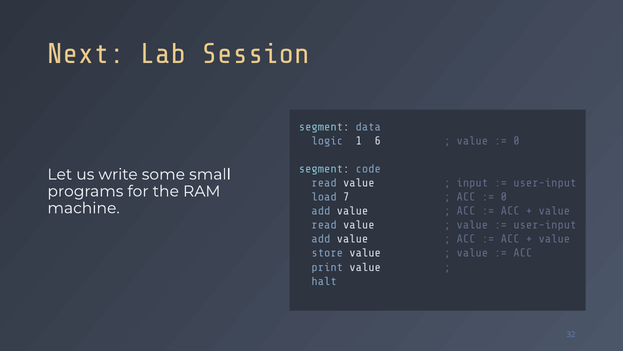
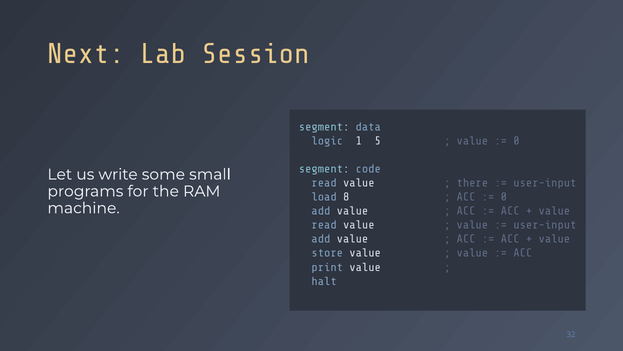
6: 6 -> 5
input: input -> there
7: 7 -> 8
